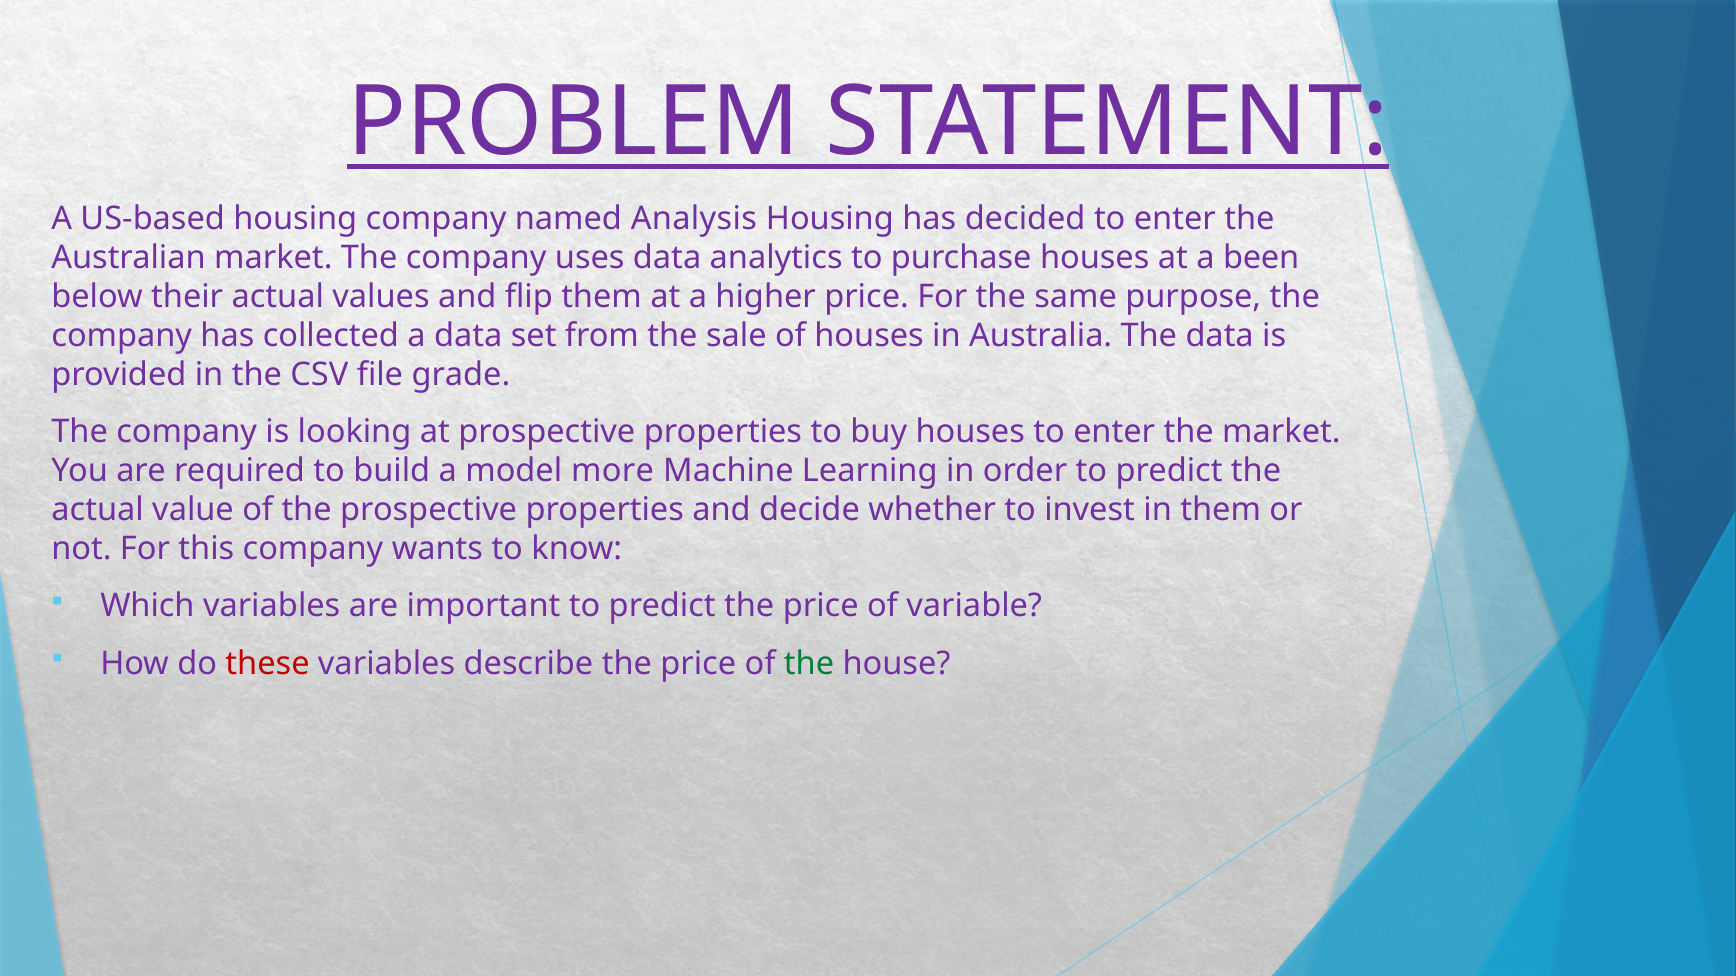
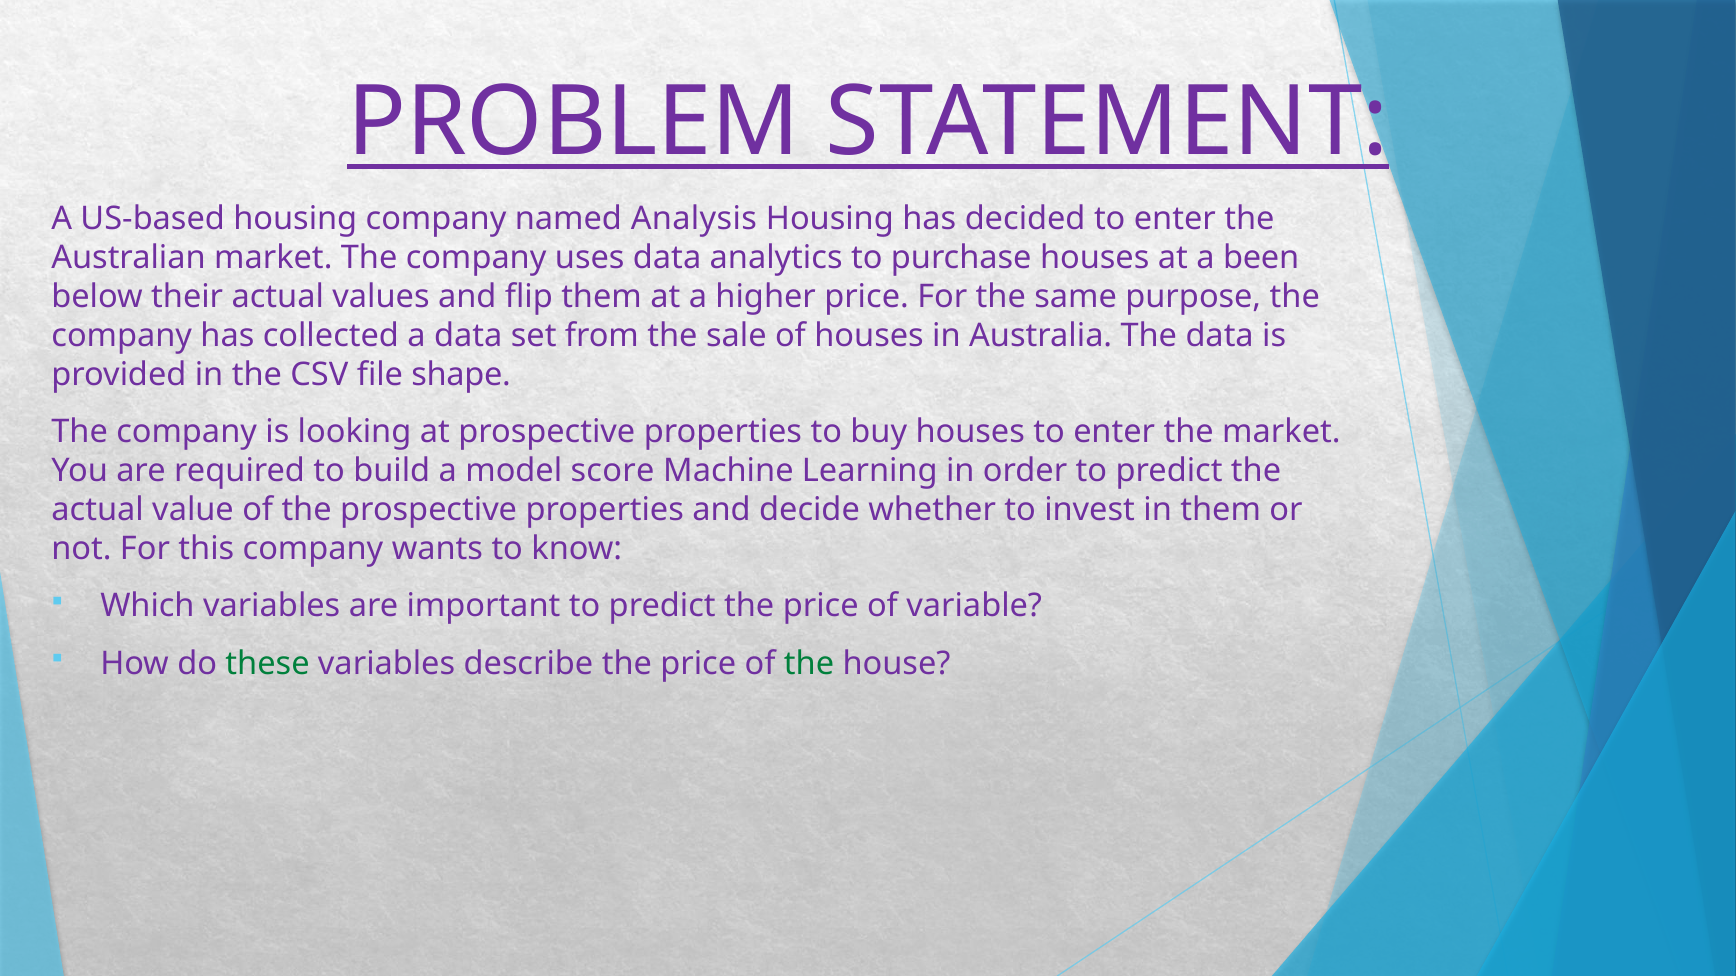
grade: grade -> shape
more: more -> score
these colour: red -> green
